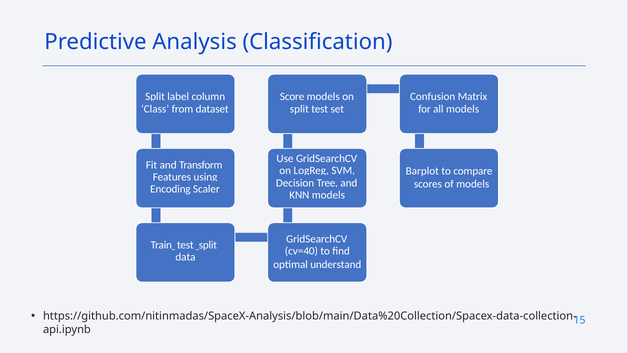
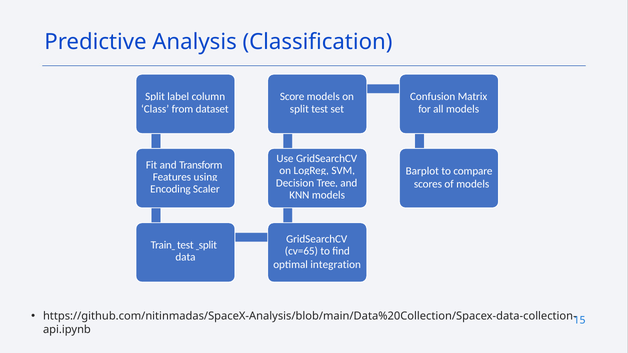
cv=40: cv=40 -> cv=65
understand: understand -> integration
